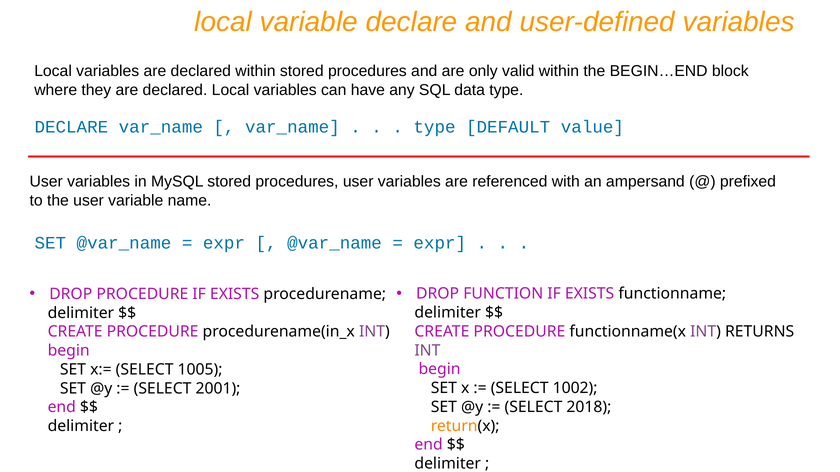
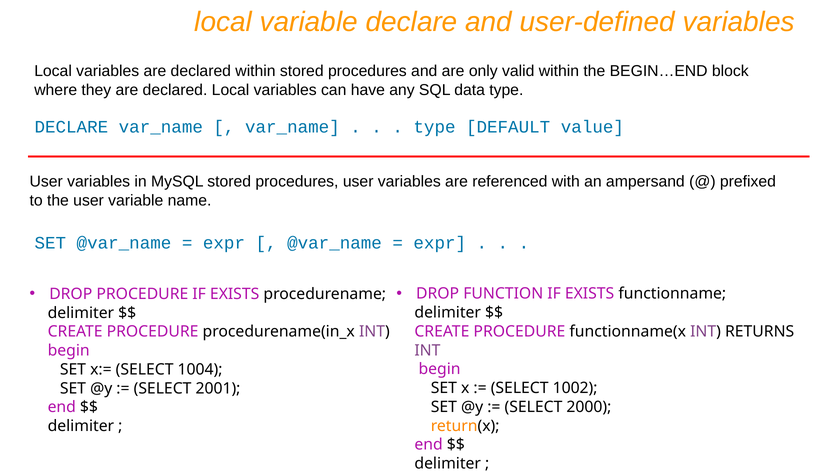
1005: 1005 -> 1004
2018: 2018 -> 2000
